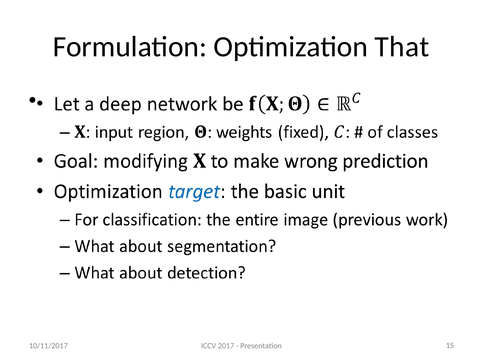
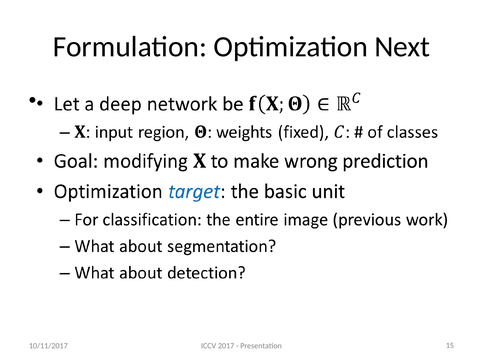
That: That -> Next
